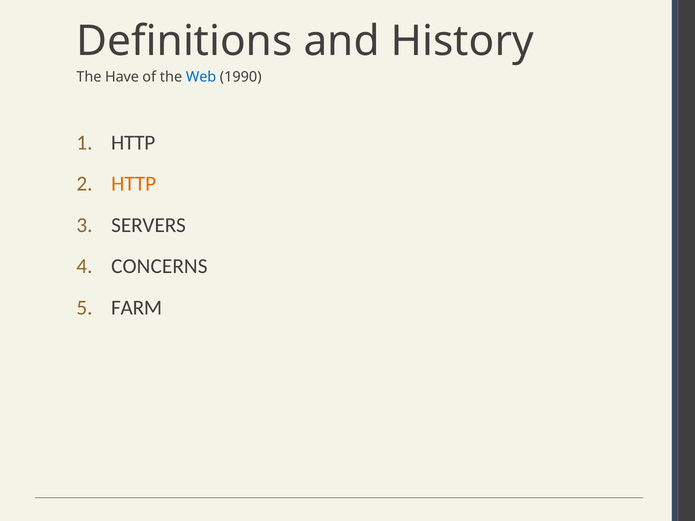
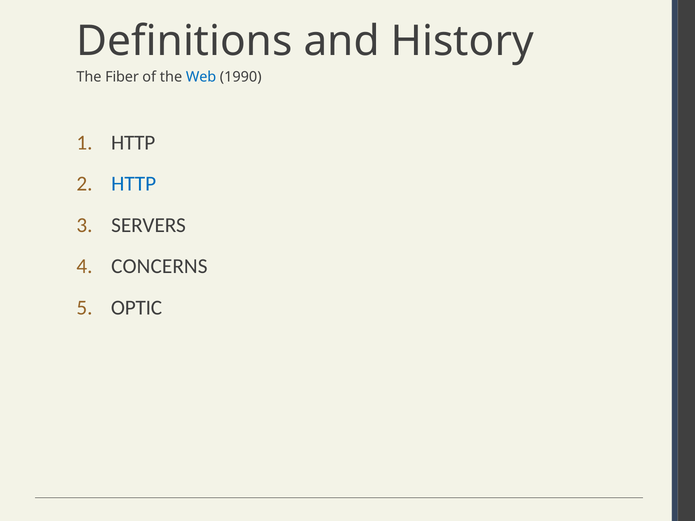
Have: Have -> Fiber
HTTP at (134, 184) colour: orange -> blue
FARM: FARM -> OPTIC
